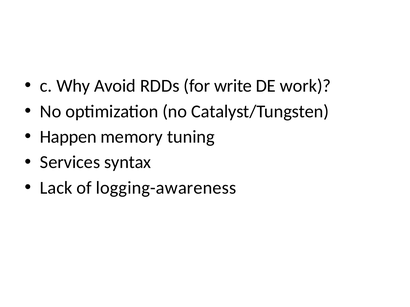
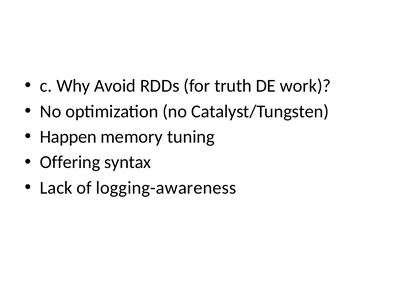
write: write -> truth
Services: Services -> Offering
